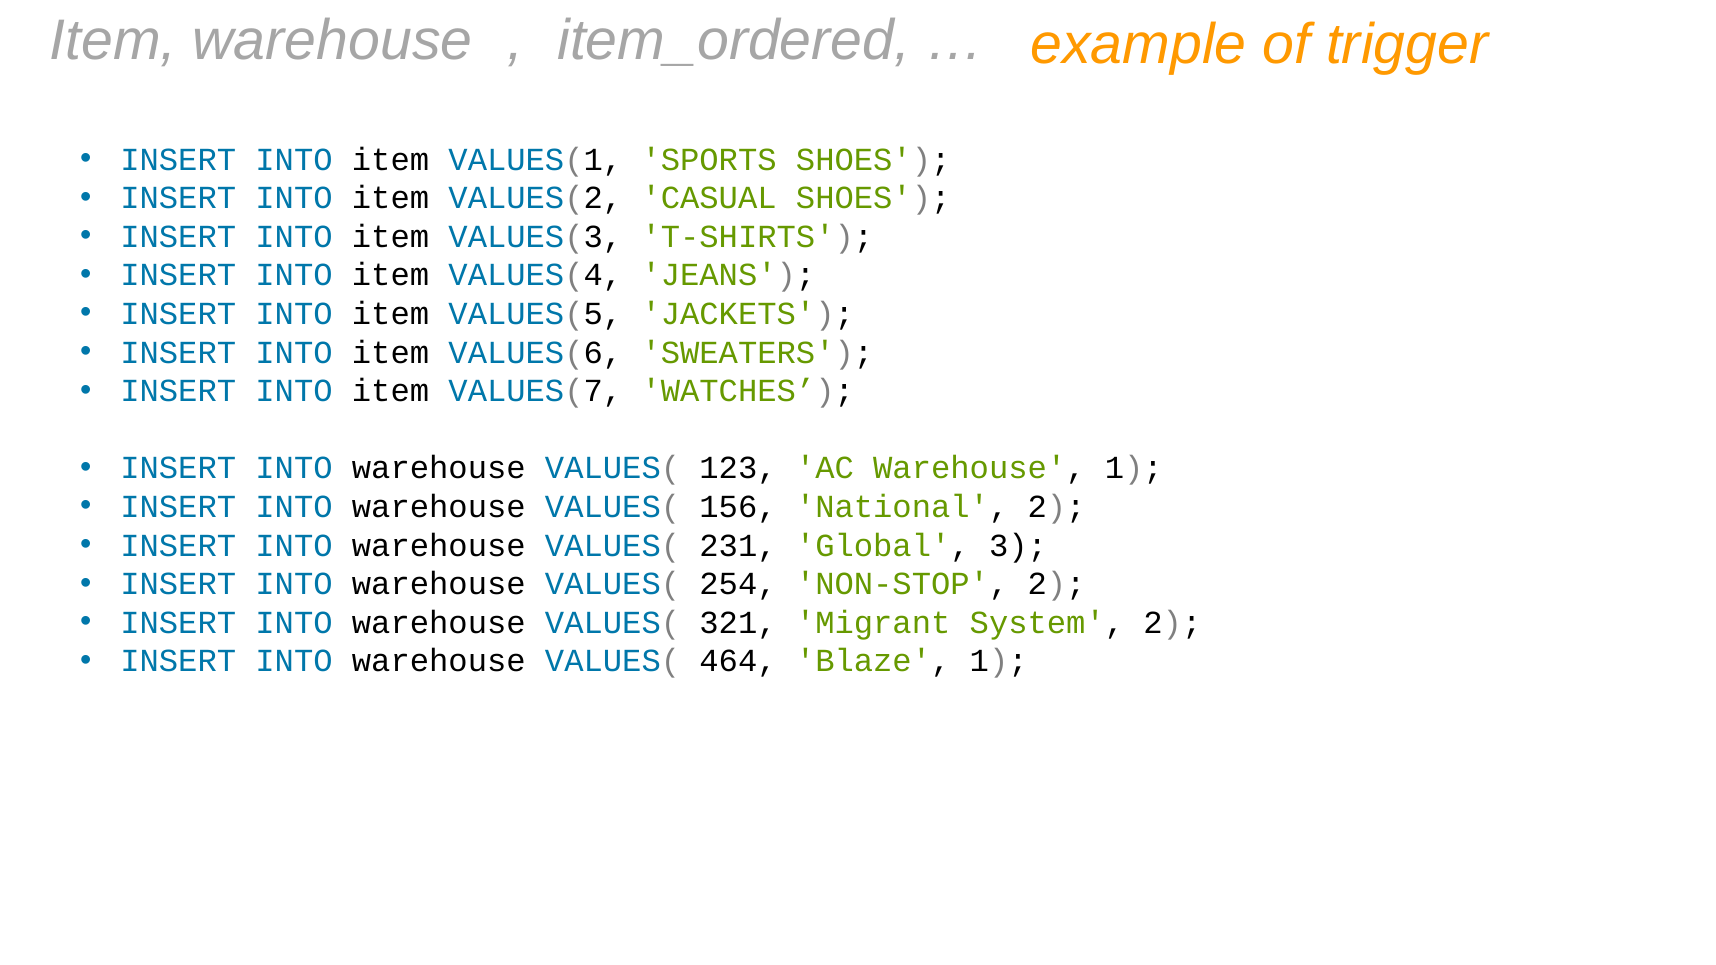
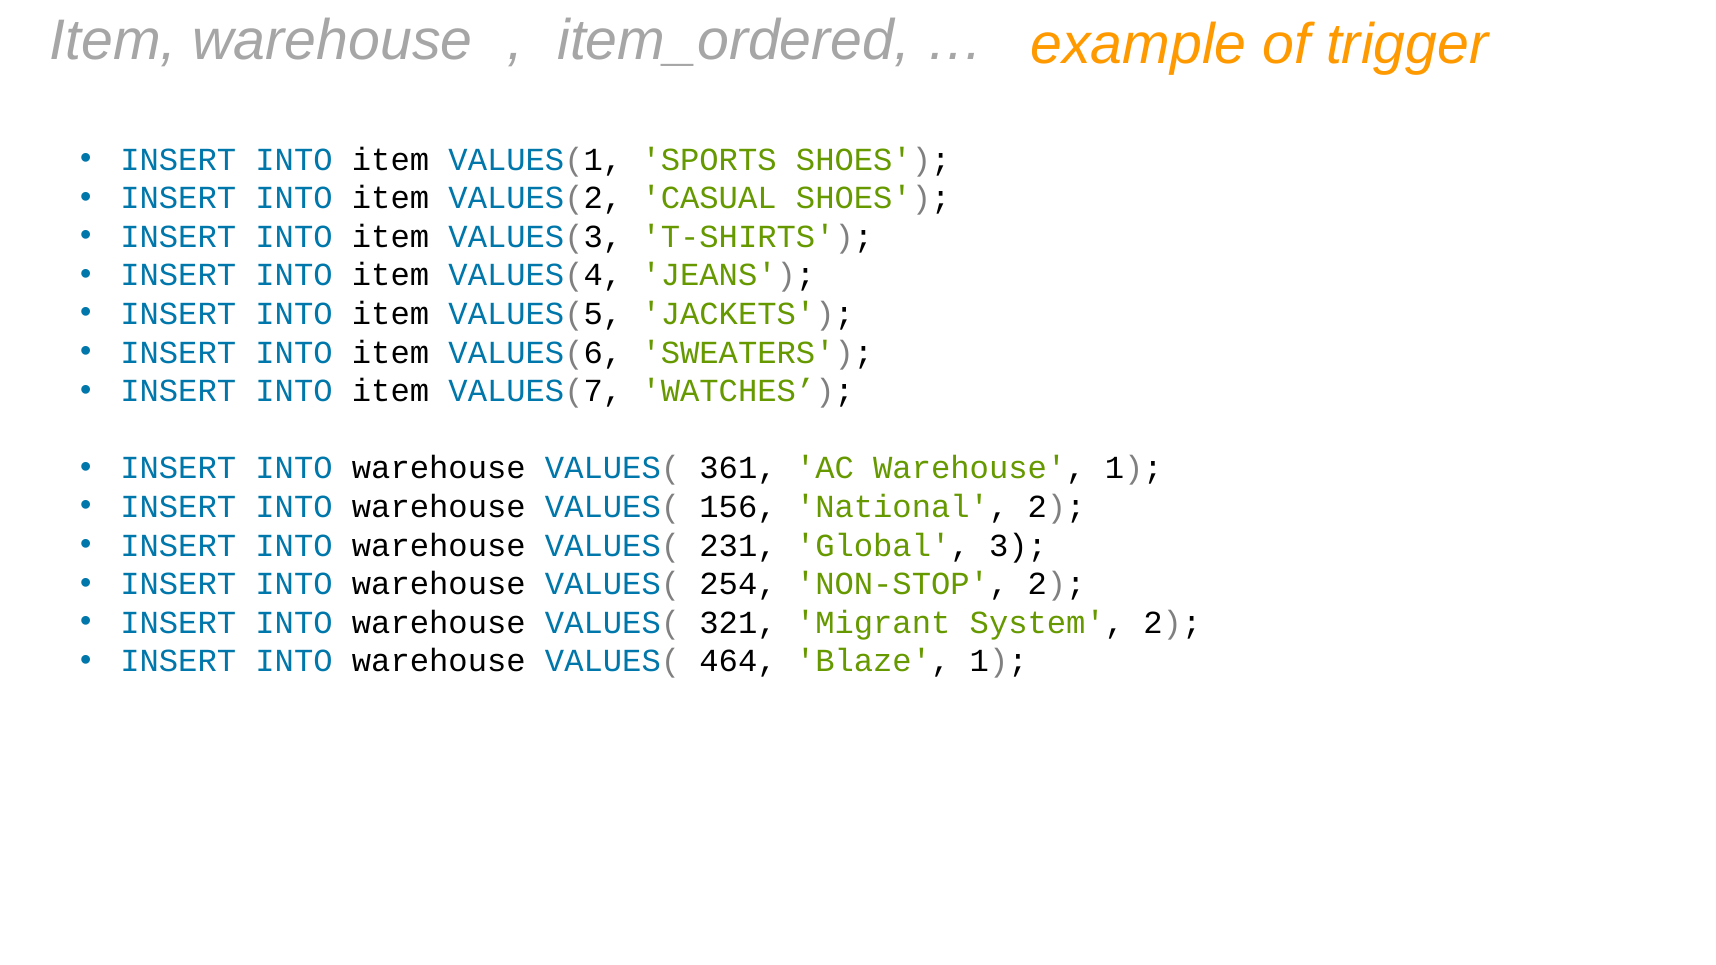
123: 123 -> 361
